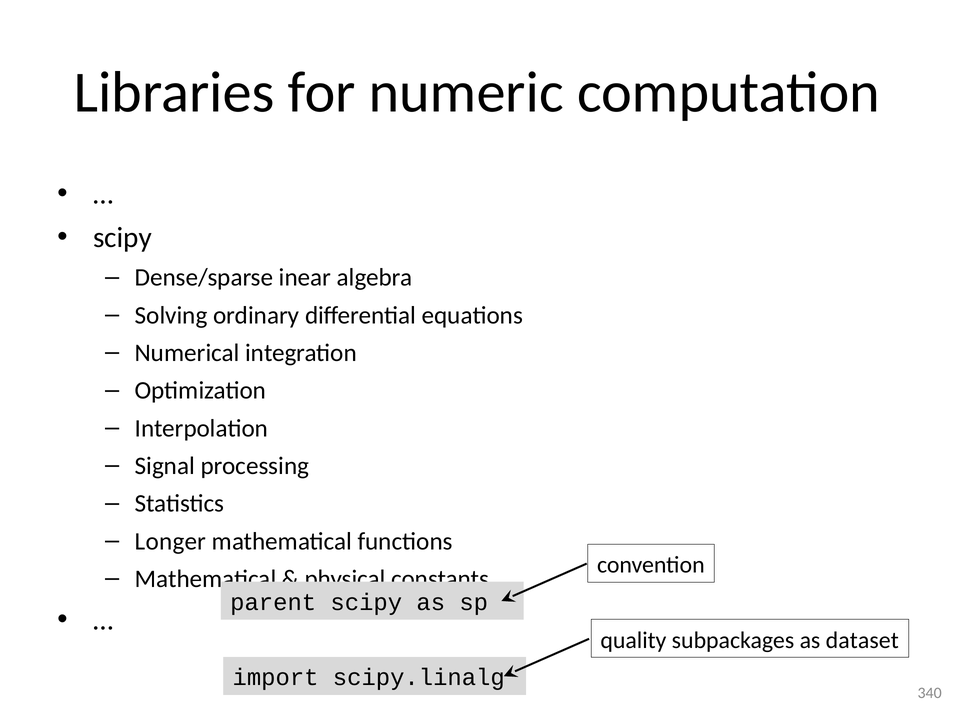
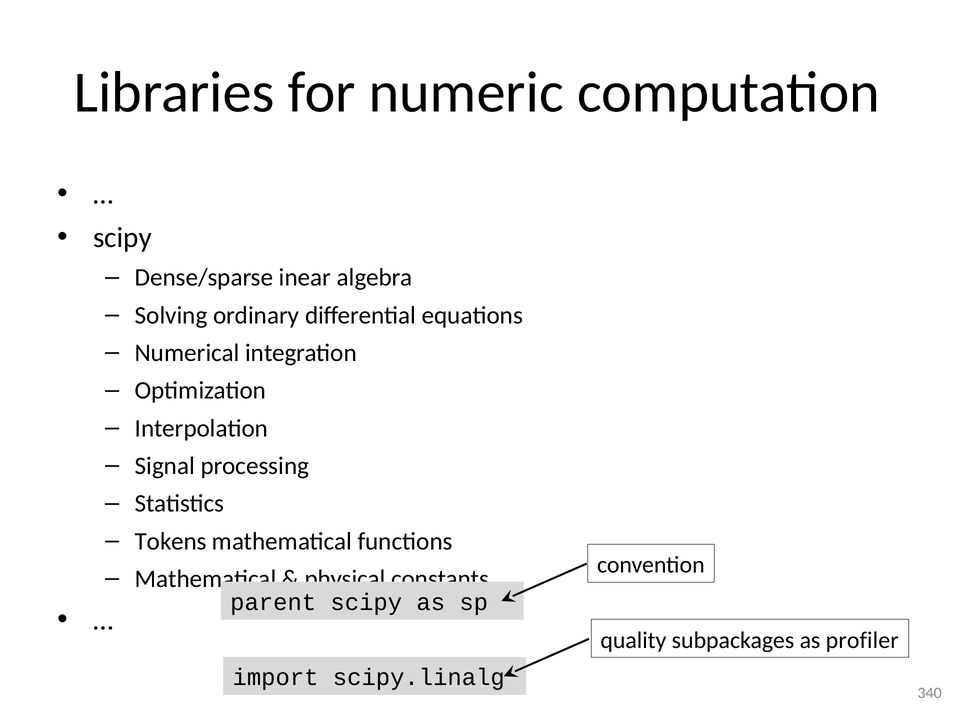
Longer: Longer -> Tokens
dataset: dataset -> profiler
